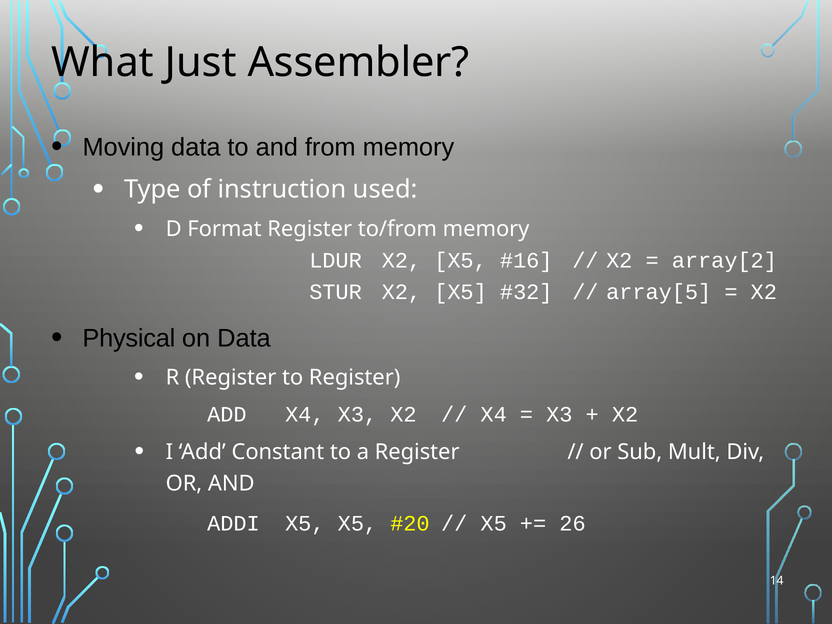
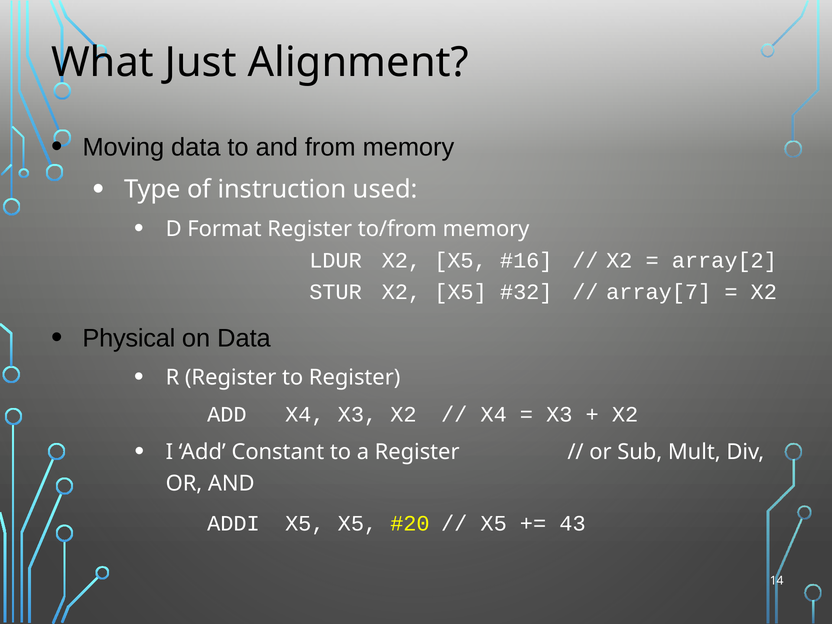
Assembler: Assembler -> Alignment
array[5: array[5 -> array[7
26: 26 -> 43
